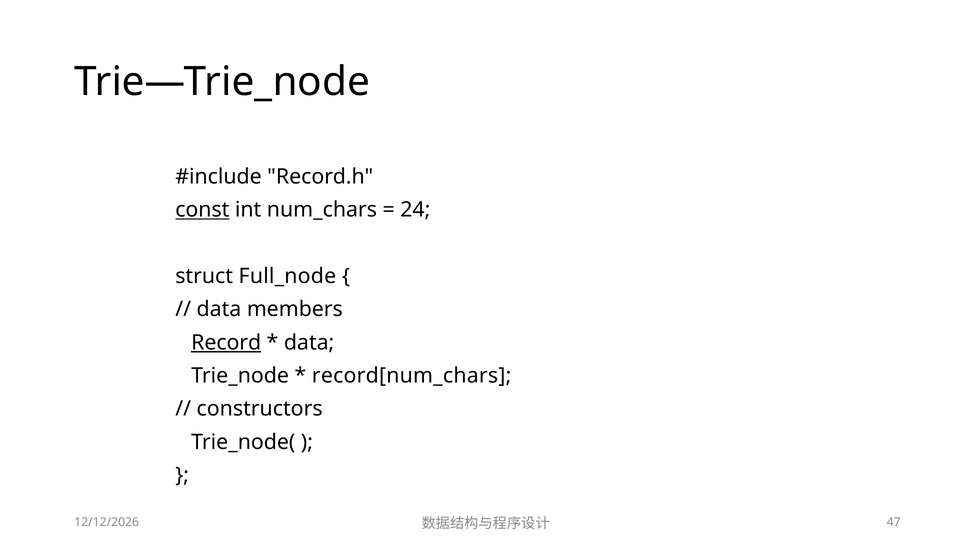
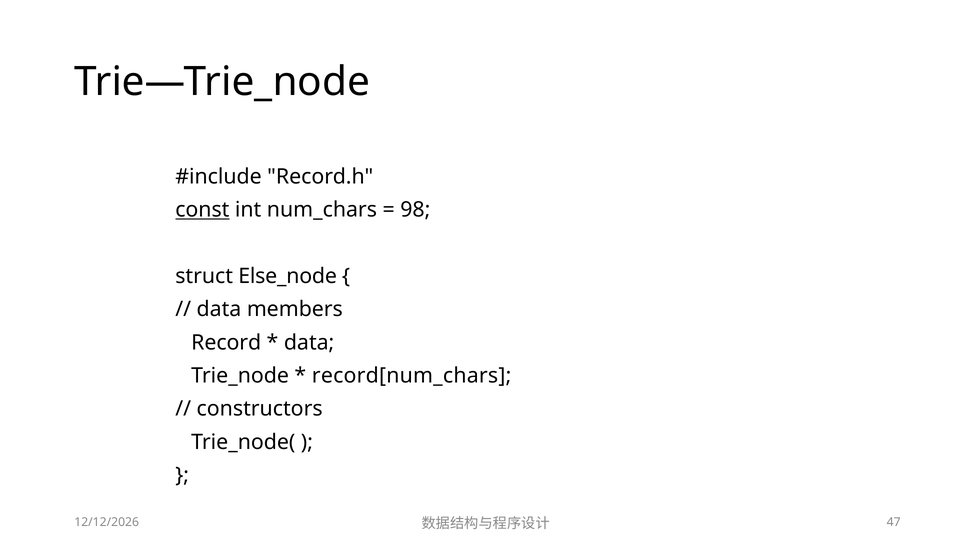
24: 24 -> 98
Full_node: Full_node -> Else_node
Record underline: present -> none
